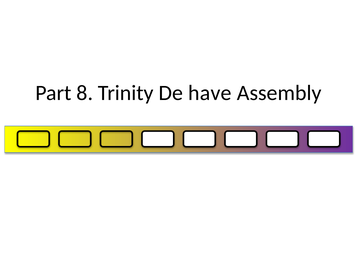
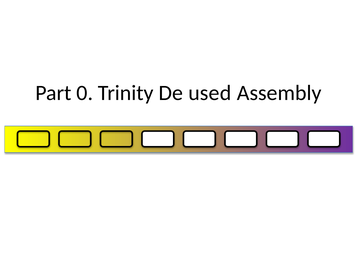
8: 8 -> 0
have: have -> used
